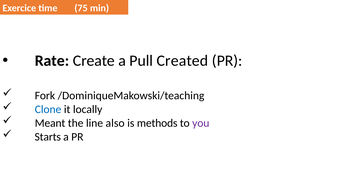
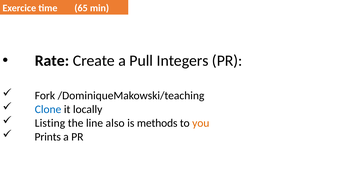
75: 75 -> 65
Created: Created -> Integers
Meant: Meant -> Listing
you colour: purple -> orange
Starts: Starts -> Prints
